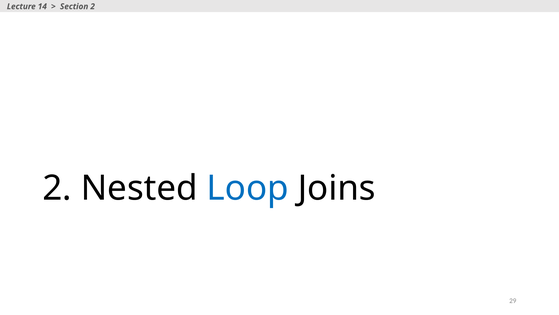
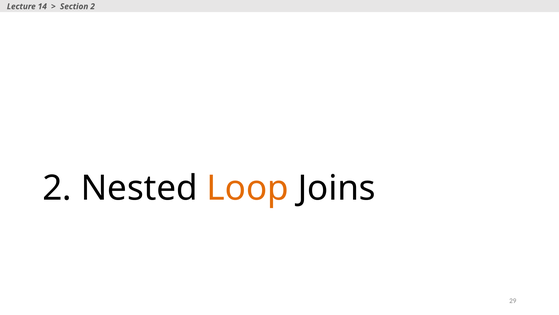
Loop colour: blue -> orange
